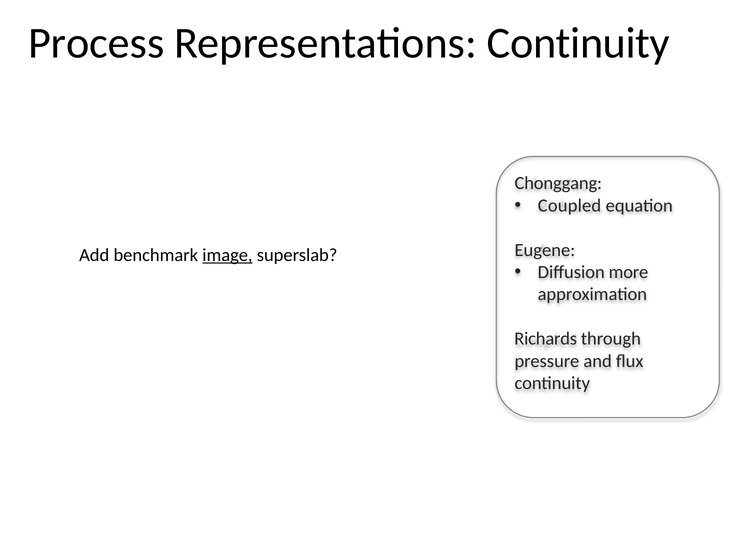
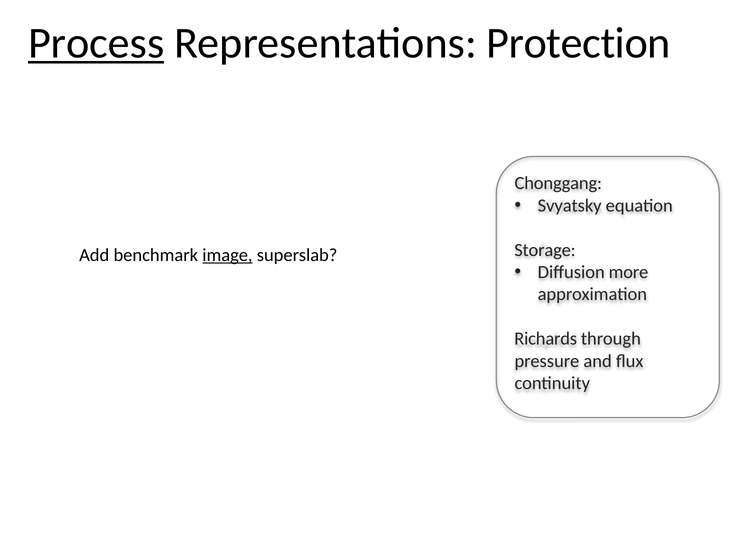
Process underline: none -> present
Representations Continuity: Continuity -> Protection
Coupled: Coupled -> Svyatsky
Eugene: Eugene -> Storage
